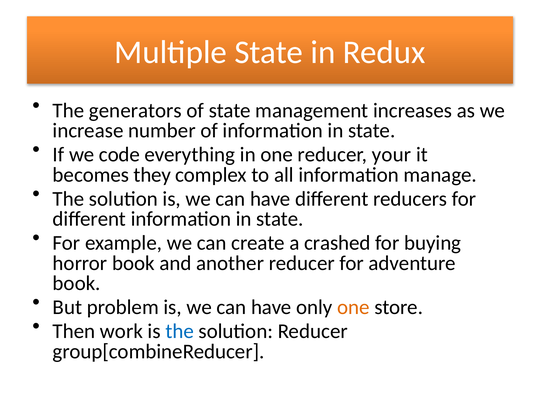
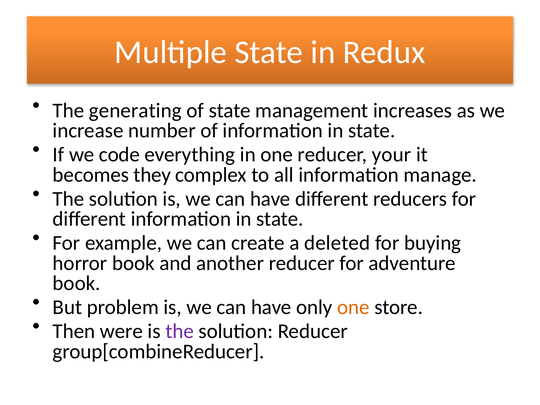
generators: generators -> generating
crashed: crashed -> deleted
work: work -> were
the at (180, 331) colour: blue -> purple
